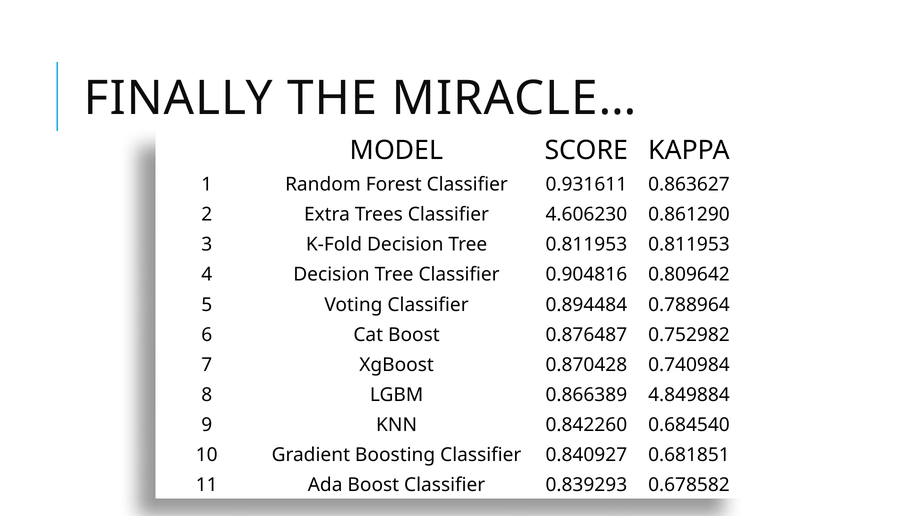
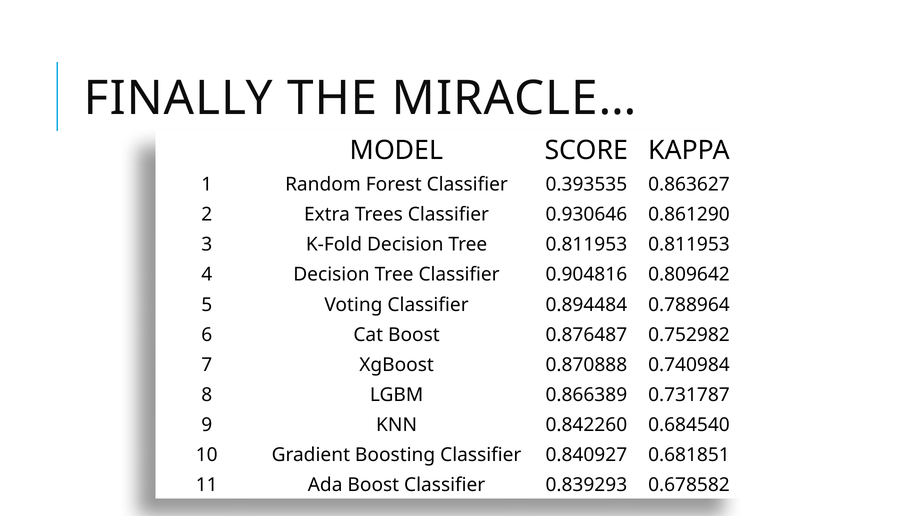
0.931611: 0.931611 -> 0.393535
4.606230: 4.606230 -> 0.930646
0.870428: 0.870428 -> 0.870888
4.849884: 4.849884 -> 0.731787
